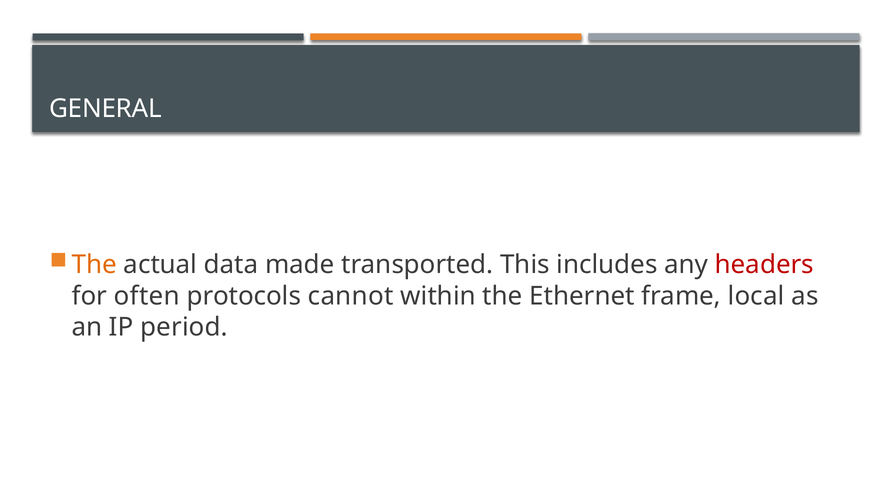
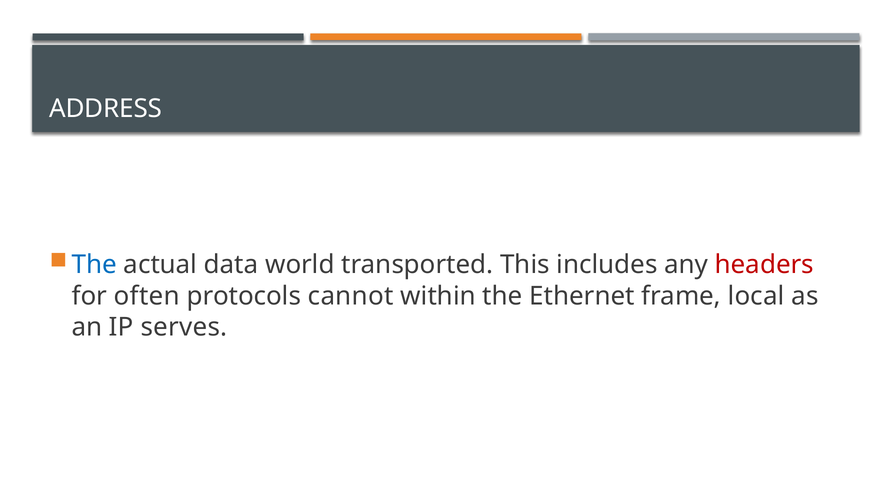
GENERAL: GENERAL -> ADDRESS
The at (94, 265) colour: orange -> blue
made: made -> world
period: period -> serves
